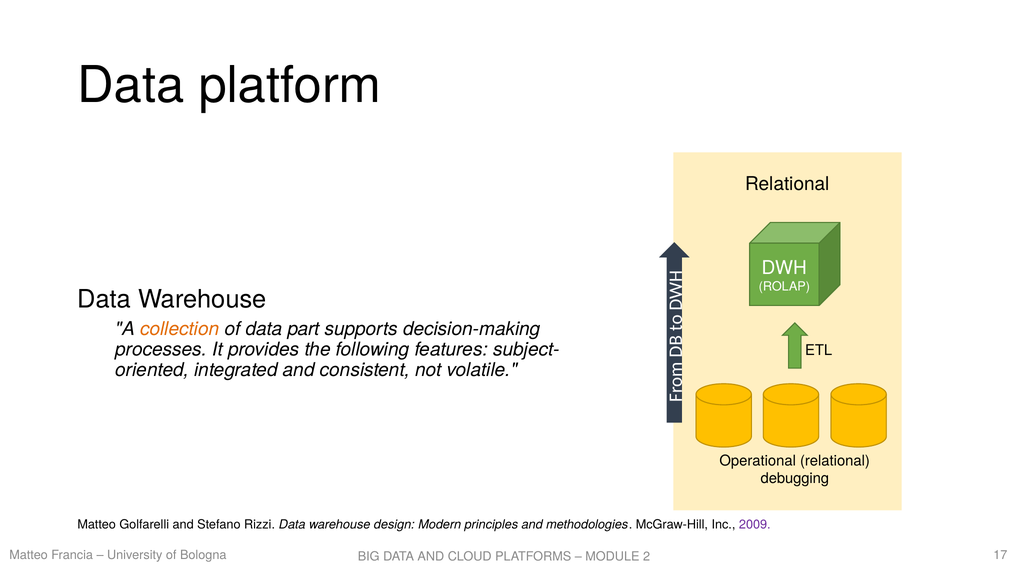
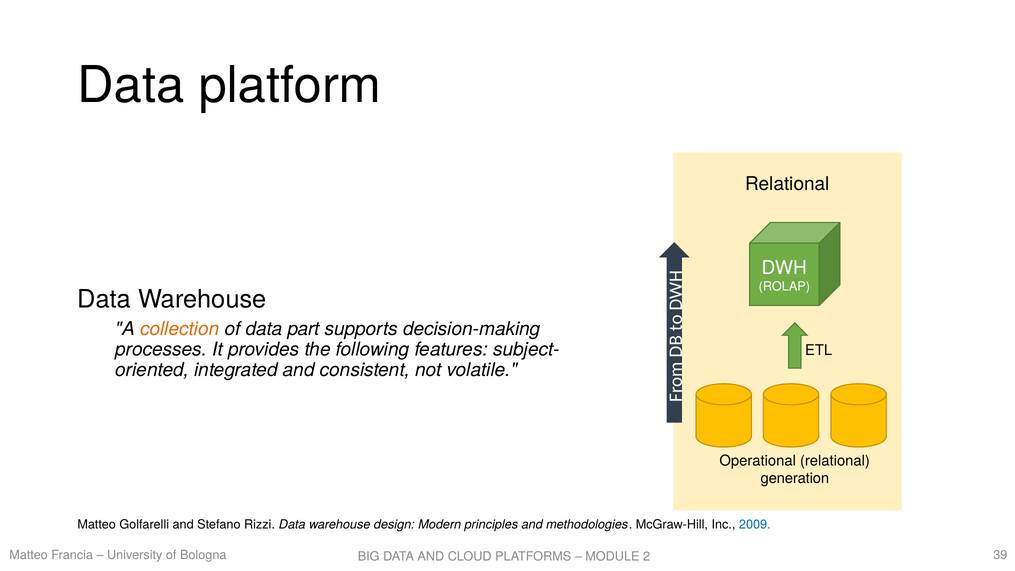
debugging: debugging -> generation
2009 colour: purple -> blue
17: 17 -> 39
